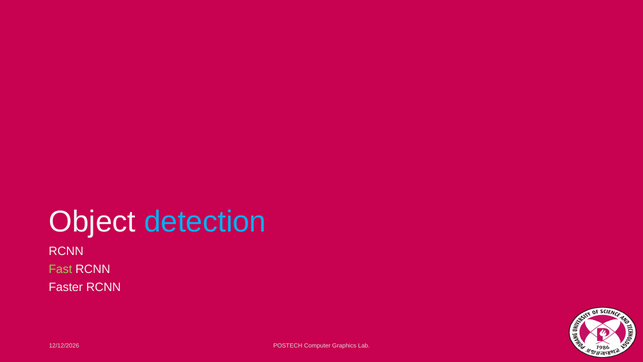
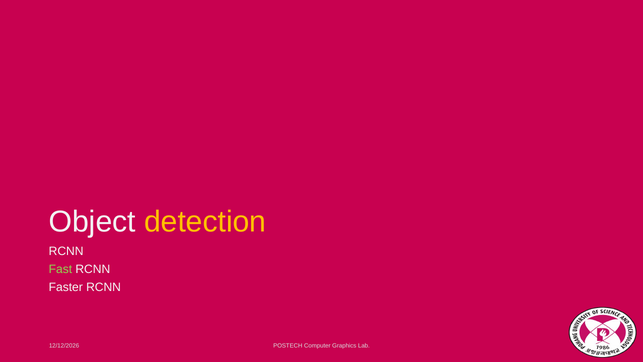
detection colour: light blue -> yellow
